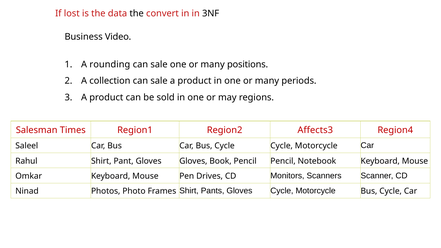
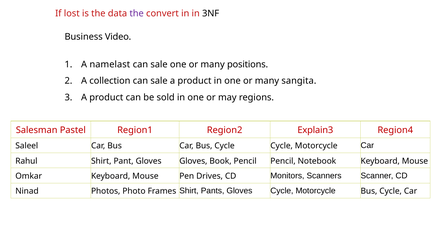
the at (137, 14) colour: black -> purple
rounding: rounding -> namelast
periods: periods -> sangita
Times: Times -> Pastel
Affects3: Affects3 -> Explain3
